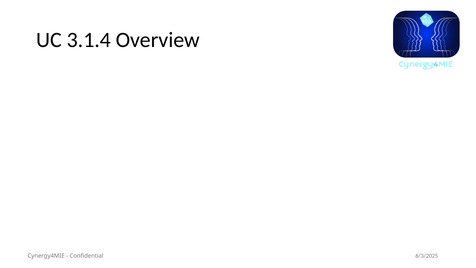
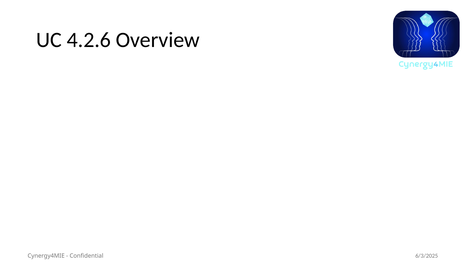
3.1.4: 3.1.4 -> 4.2.6
